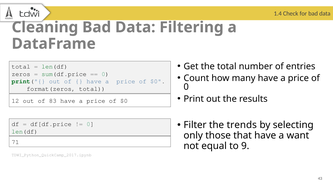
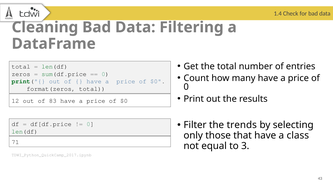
want: want -> class
9: 9 -> 3
